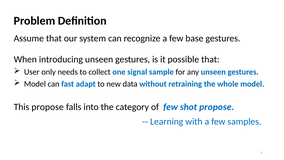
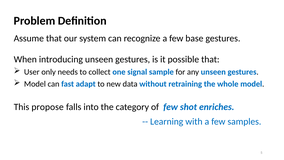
shot propose: propose -> enriches
